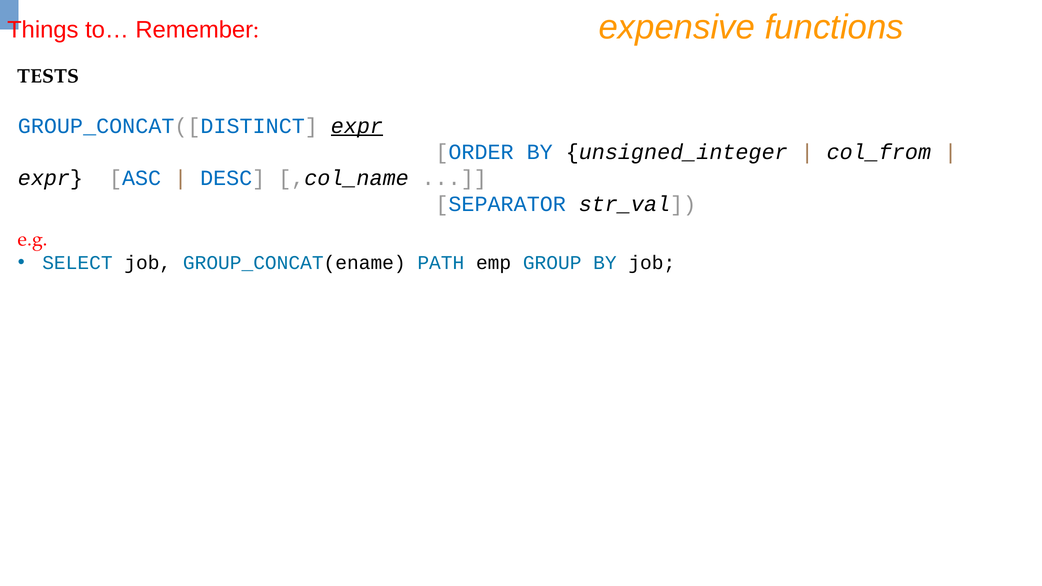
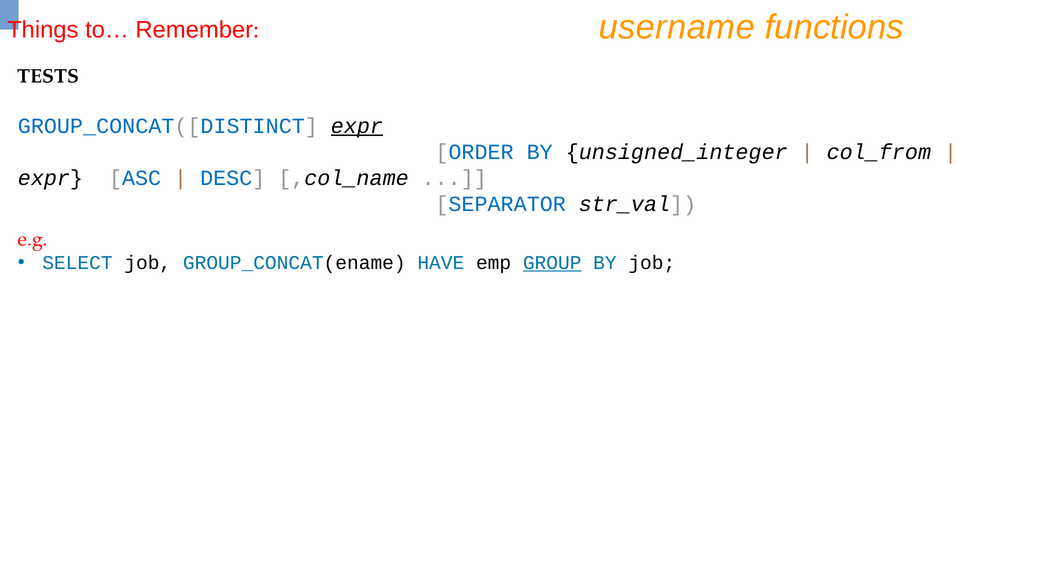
expensive: expensive -> username
PATH: PATH -> HAVE
GROUP underline: none -> present
